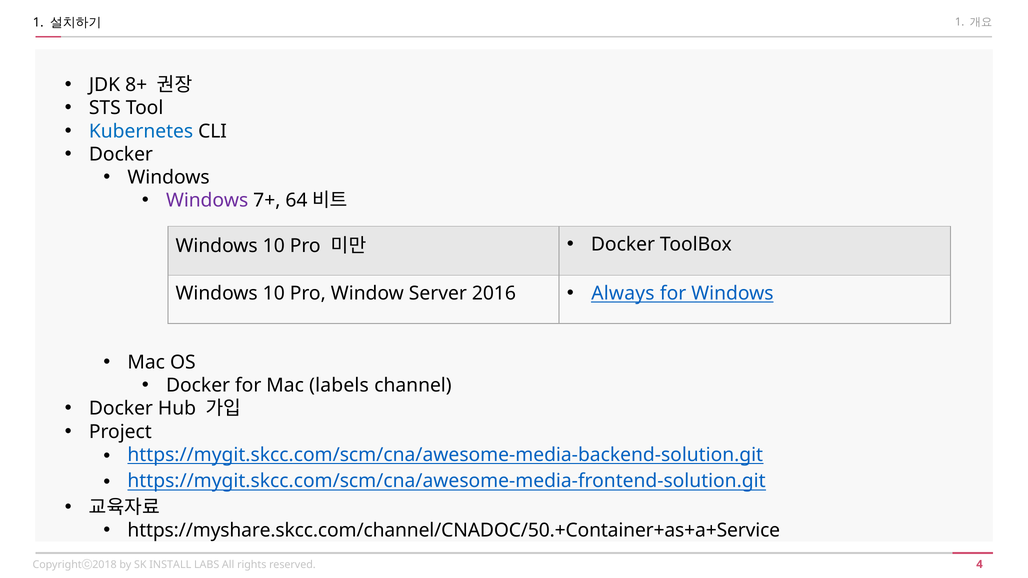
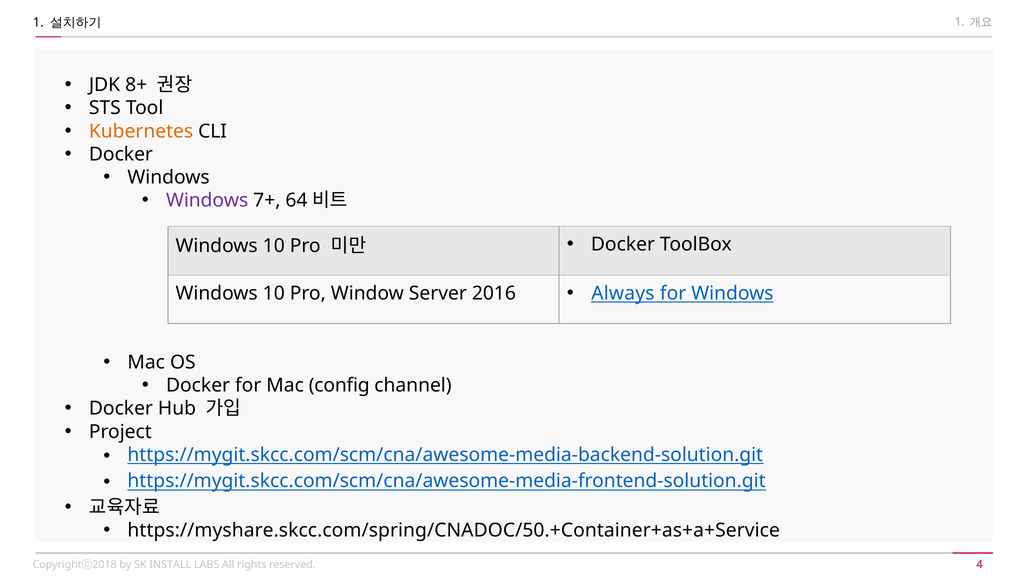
Kubernetes colour: blue -> orange
labels: labels -> config
https://myshare.skcc.com/channel/CNADOC/50.+Container+as+a+Service: https://myshare.skcc.com/channel/CNADOC/50.+Container+as+a+Service -> https://myshare.skcc.com/spring/CNADOC/50.+Container+as+a+Service
